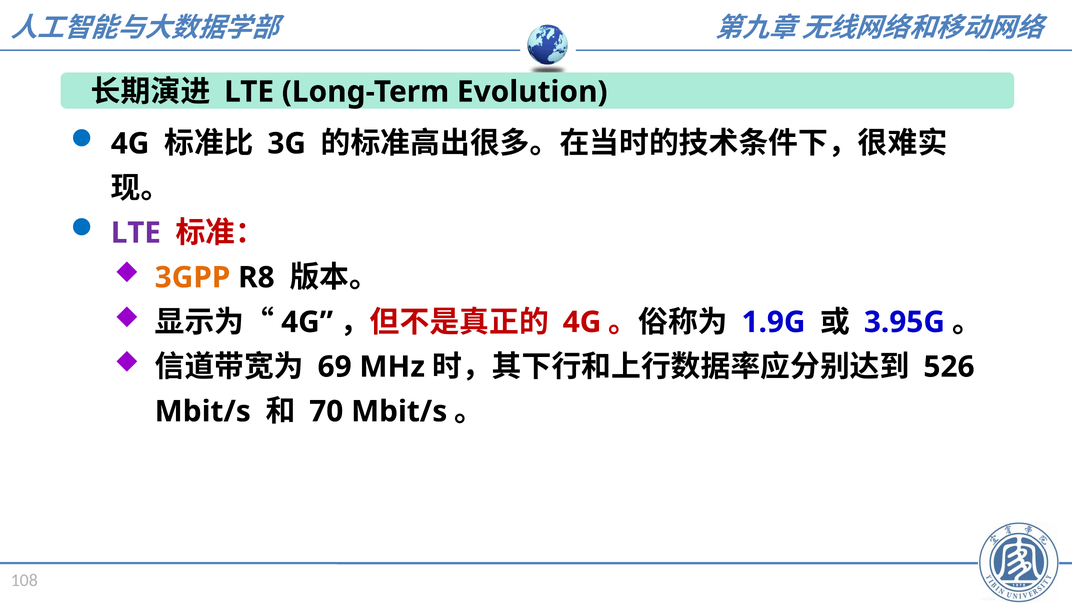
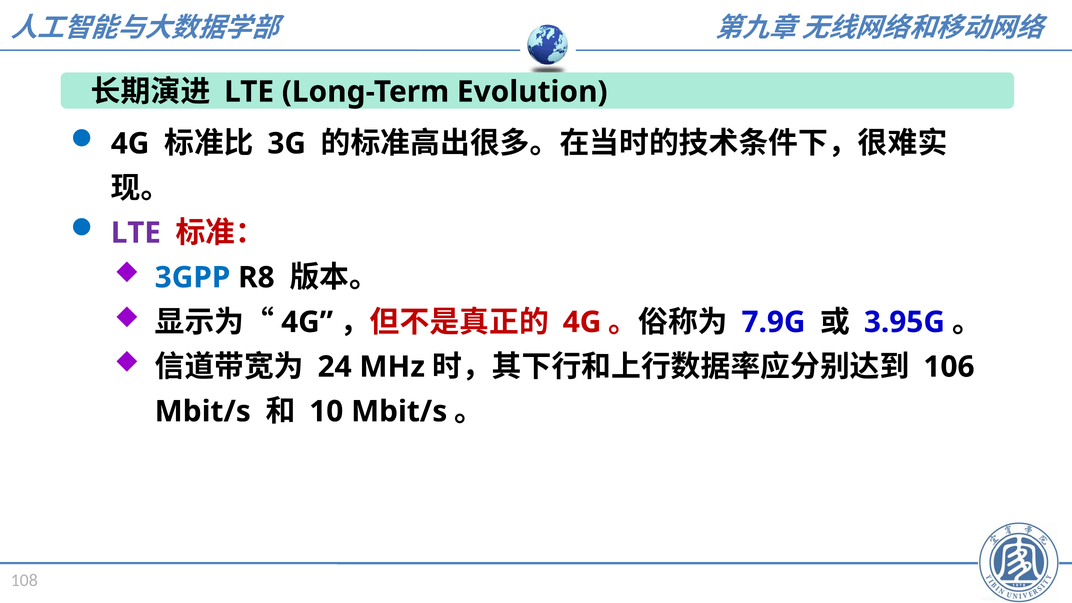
3GPP colour: orange -> blue
1.9G: 1.9G -> 7.9G
69: 69 -> 24
526: 526 -> 106
70: 70 -> 10
